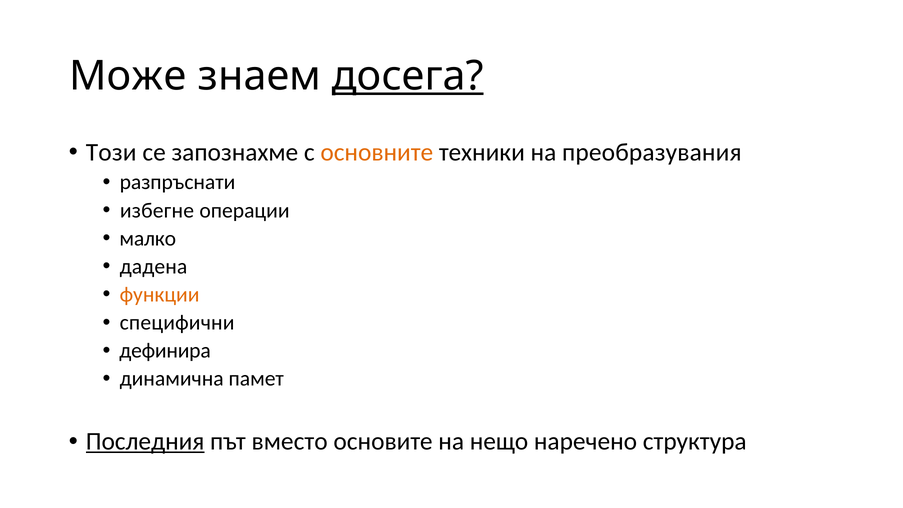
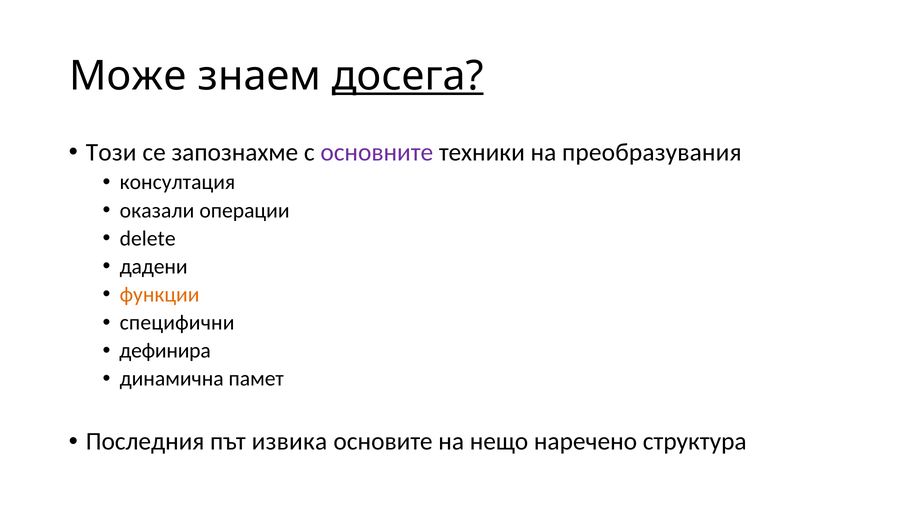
основните colour: orange -> purple
разпръснати: разпръснати -> консултация
избегне: избегне -> оказали
малко: малко -> delete
дадена: дадена -> дадени
Последния underline: present -> none
вместо: вместо -> извика
